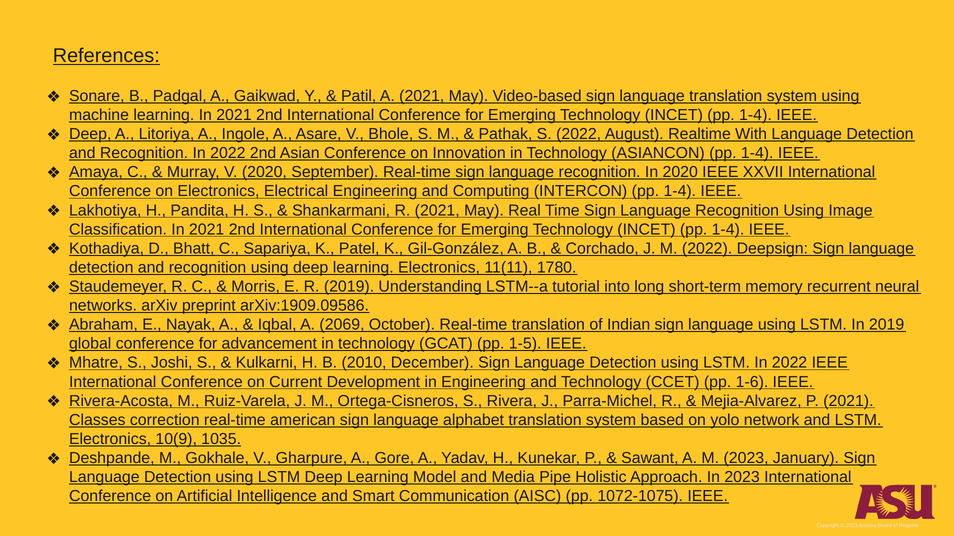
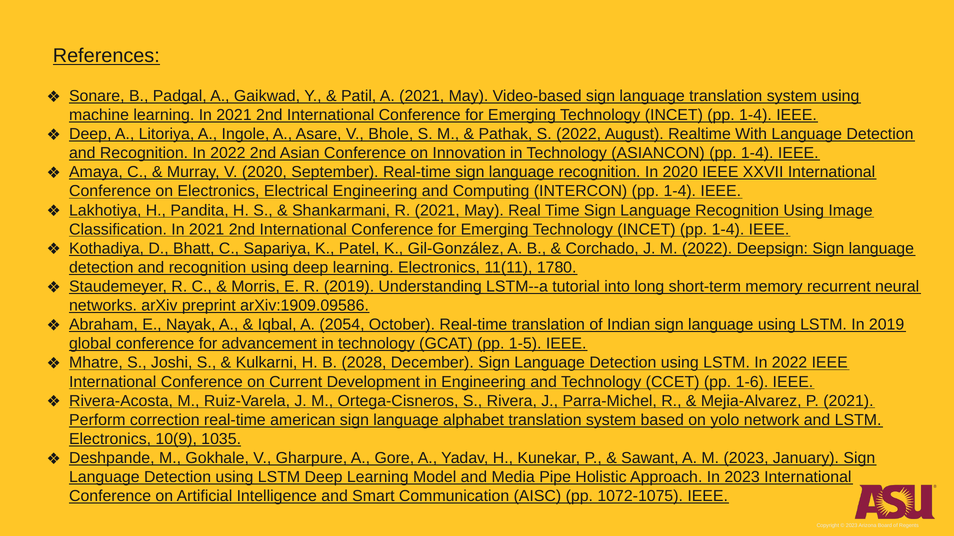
2069: 2069 -> 2054
2010: 2010 -> 2028
Classes: Classes -> Perform
